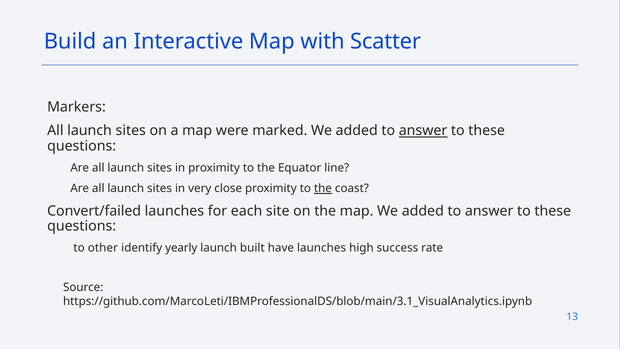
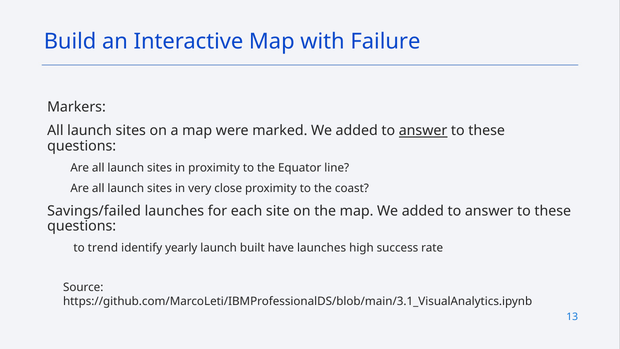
Scatter: Scatter -> Failure
the at (323, 188) underline: present -> none
Convert/failed: Convert/failed -> Savings/failed
other: other -> trend
